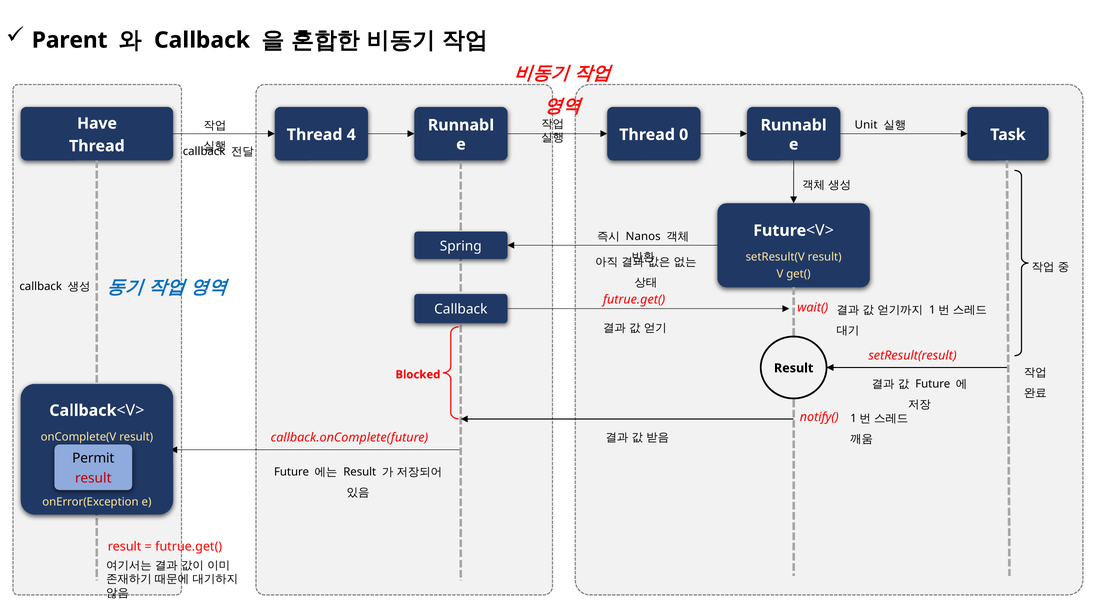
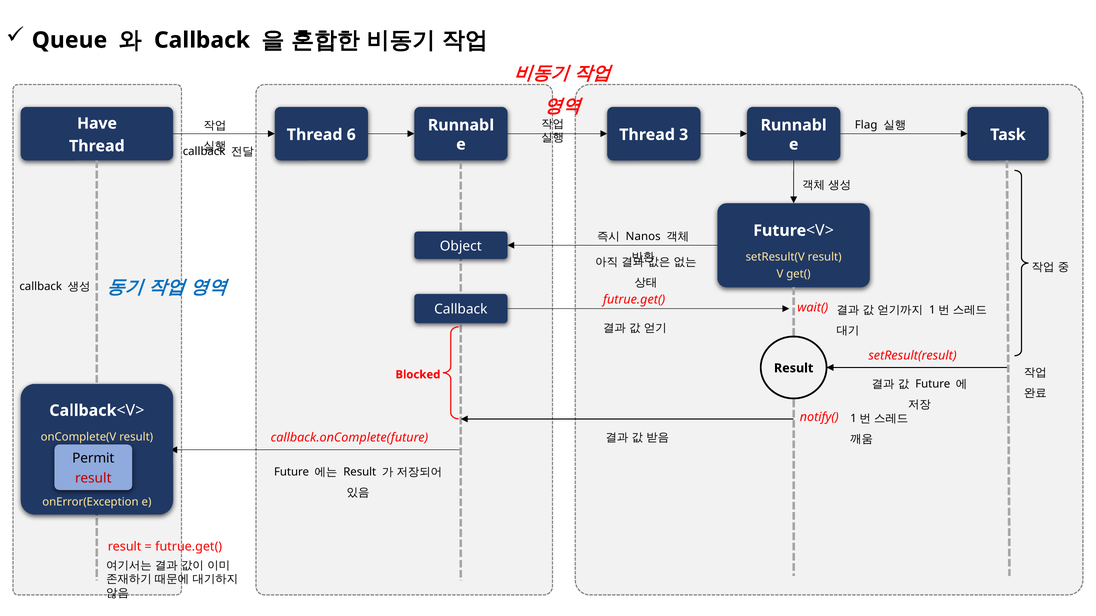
Parent: Parent -> Queue
Unit: Unit -> Flag
4: 4 -> 6
0: 0 -> 3
Spring: Spring -> Object
